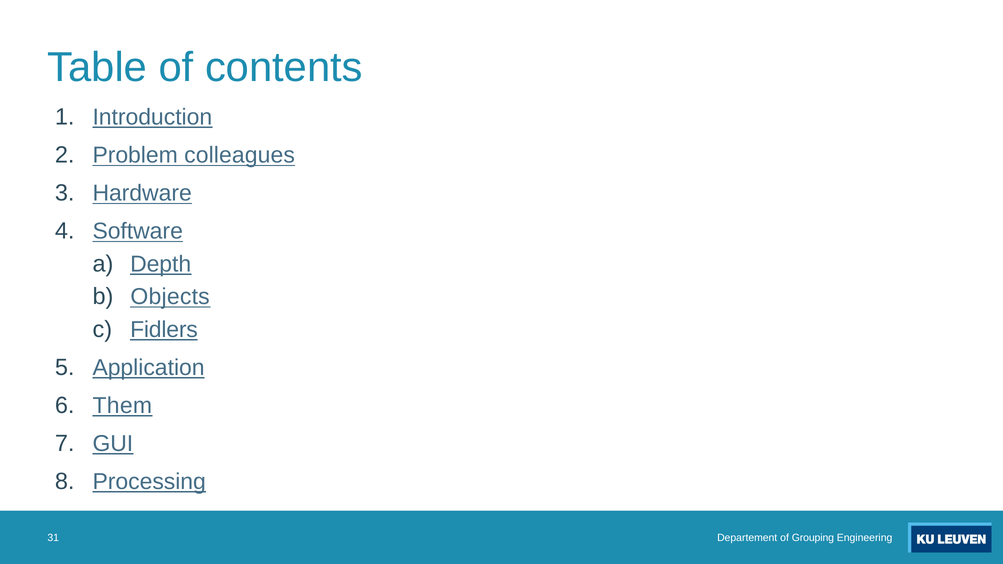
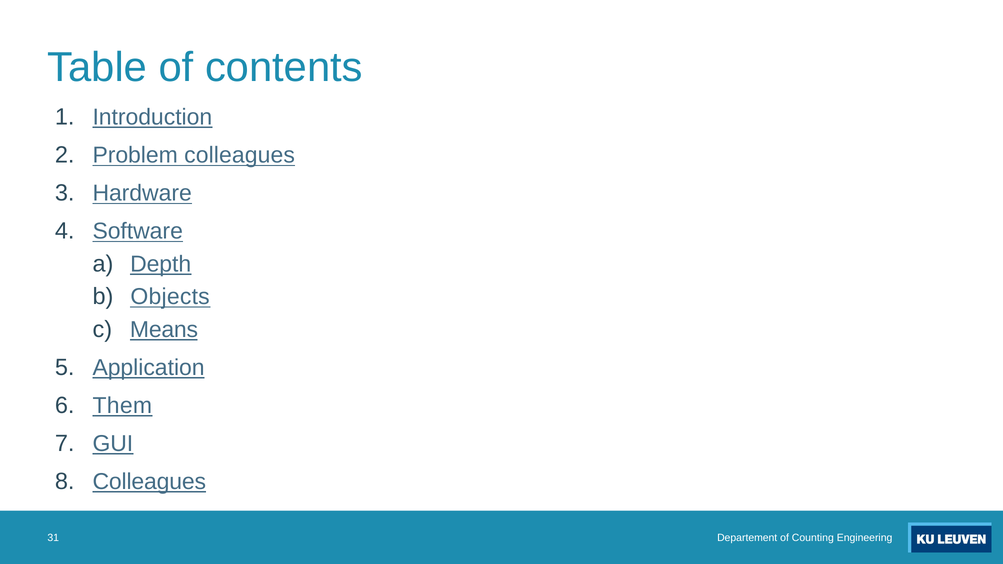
Fidlers: Fidlers -> Means
Processing at (149, 482): Processing -> Colleagues
Grouping: Grouping -> Counting
